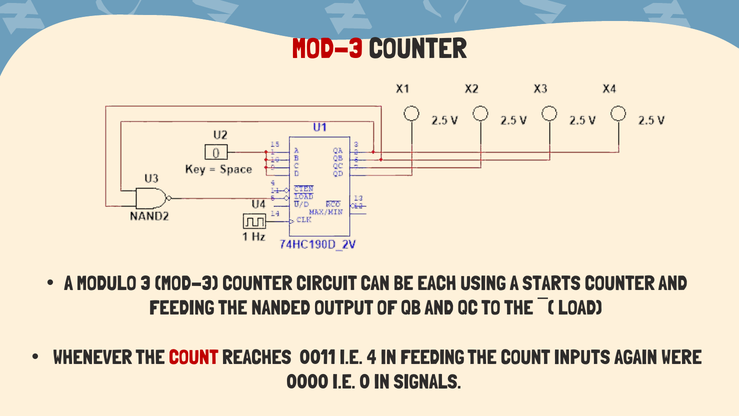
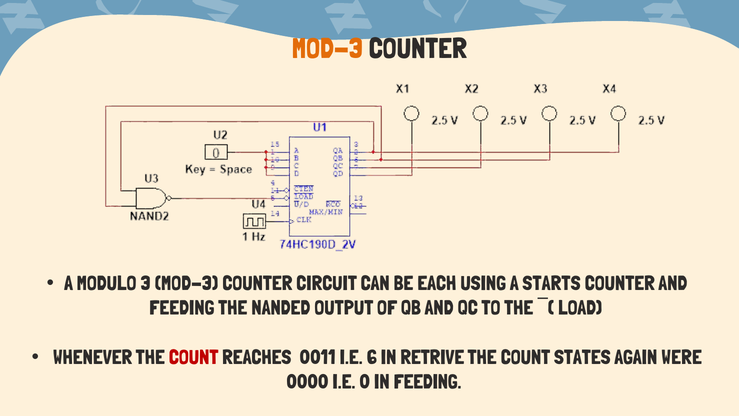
MOD-3 at (327, 49) colour: red -> orange
4: 4 -> 6
IN FEEDING: FEEDING -> RETRIVE
INPUTS: INPUTS -> STATES
IN SIGNALS: SIGNALS -> FEEDING
